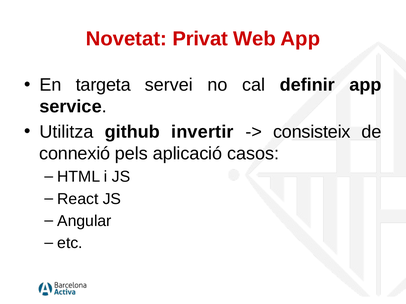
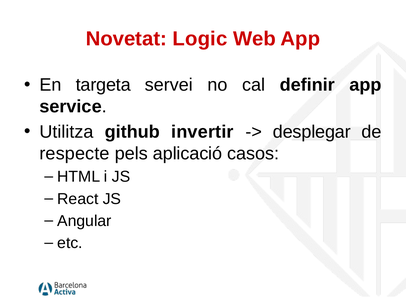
Privat: Privat -> Logic
consisteix: consisteix -> desplegar
connexió: connexió -> respecte
